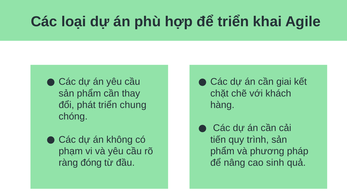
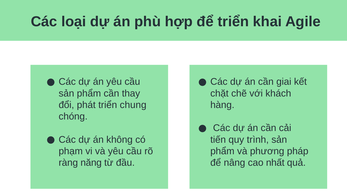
đóng: đóng -> năng
sinh: sinh -> nhất
